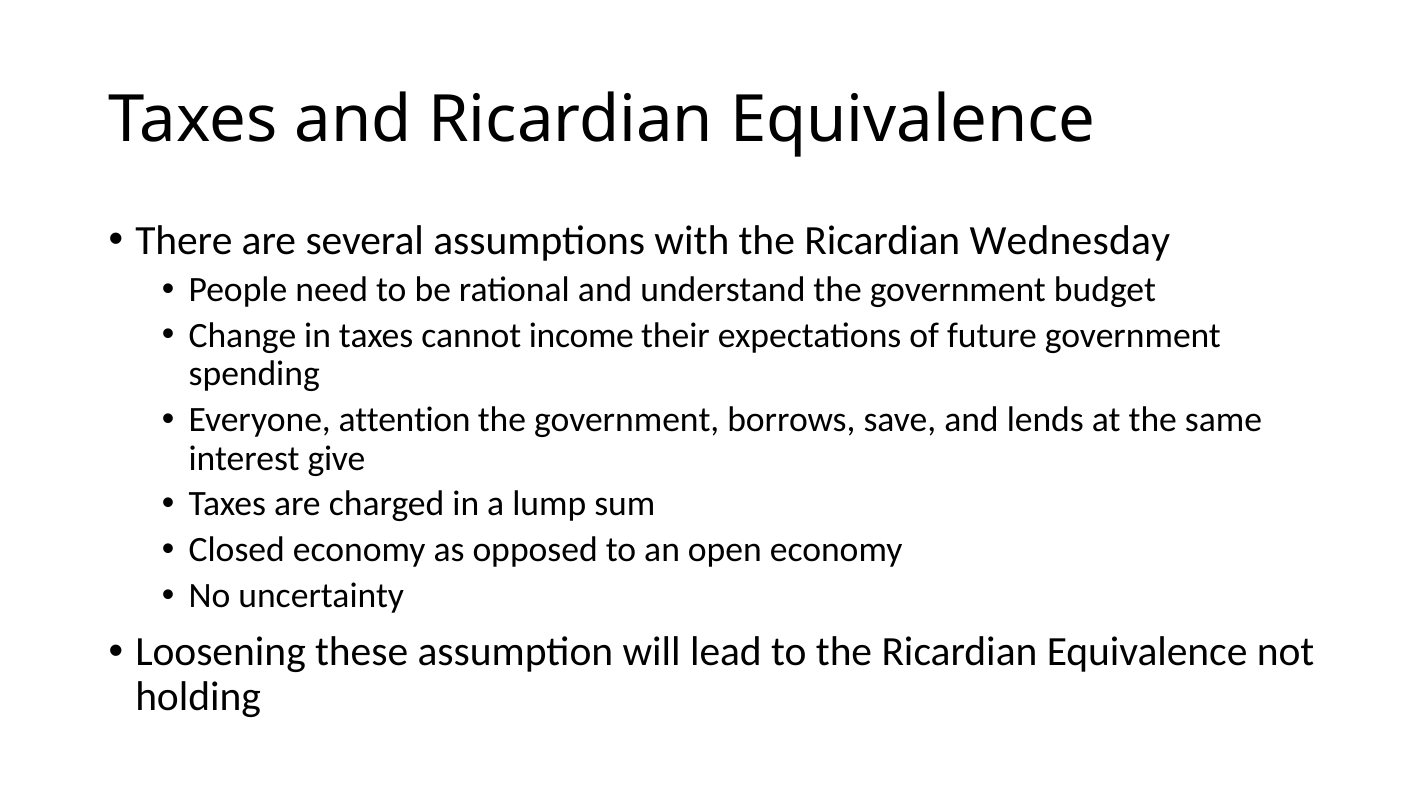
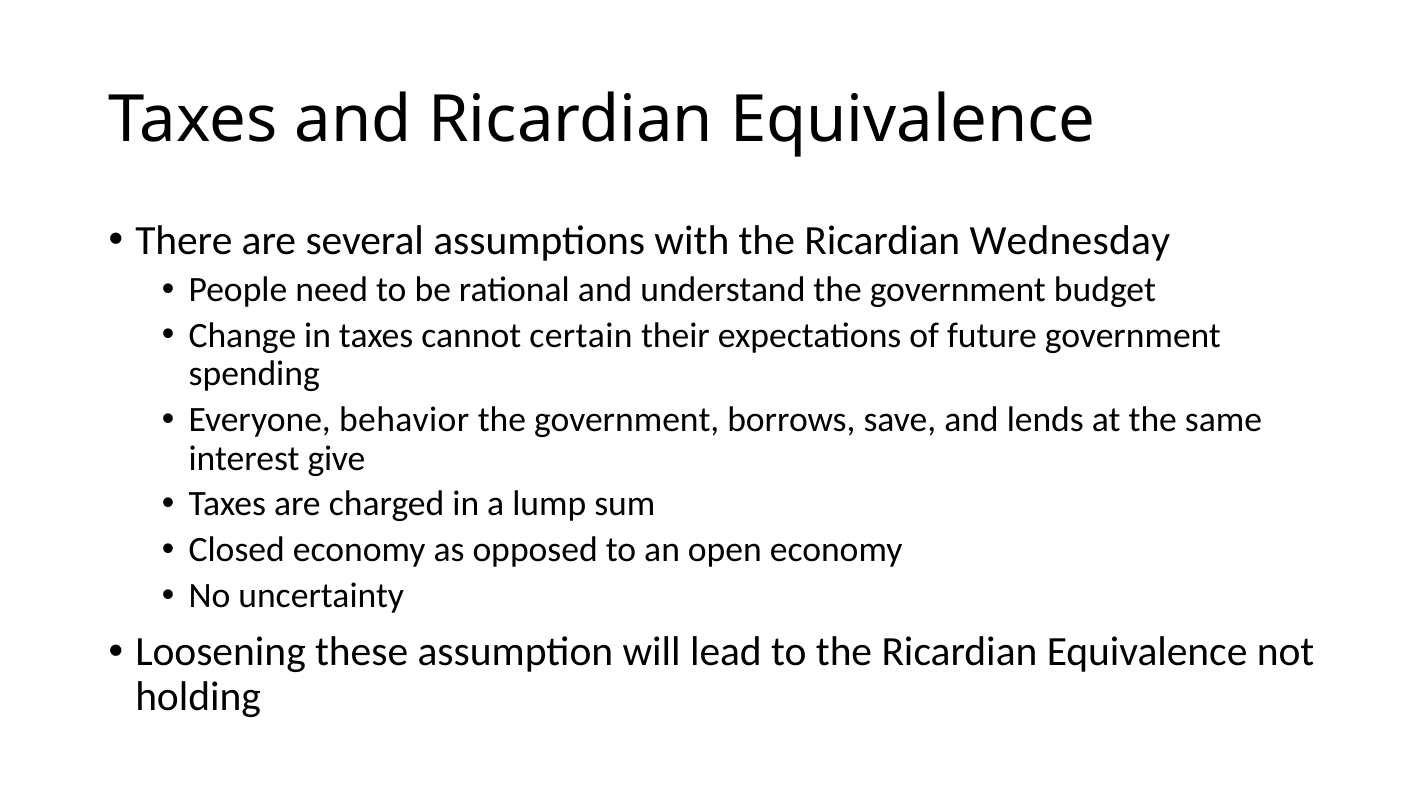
income: income -> certain
attention: attention -> behavior
